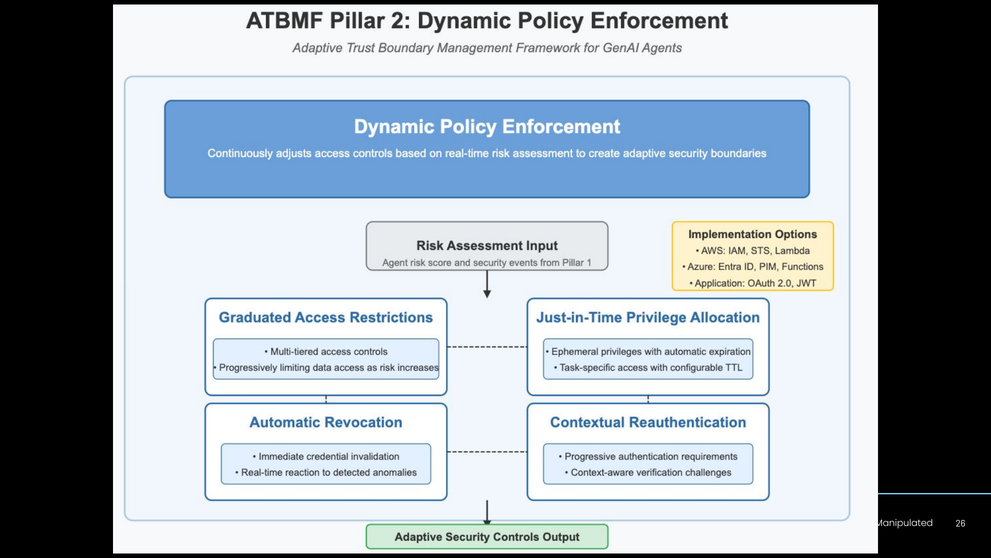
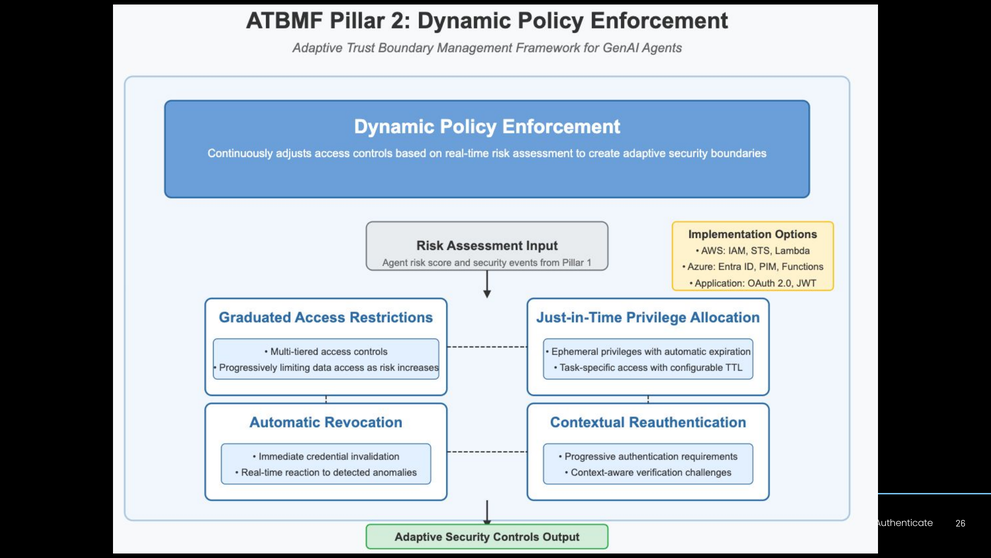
Manipulated: Manipulated -> Authenticate
